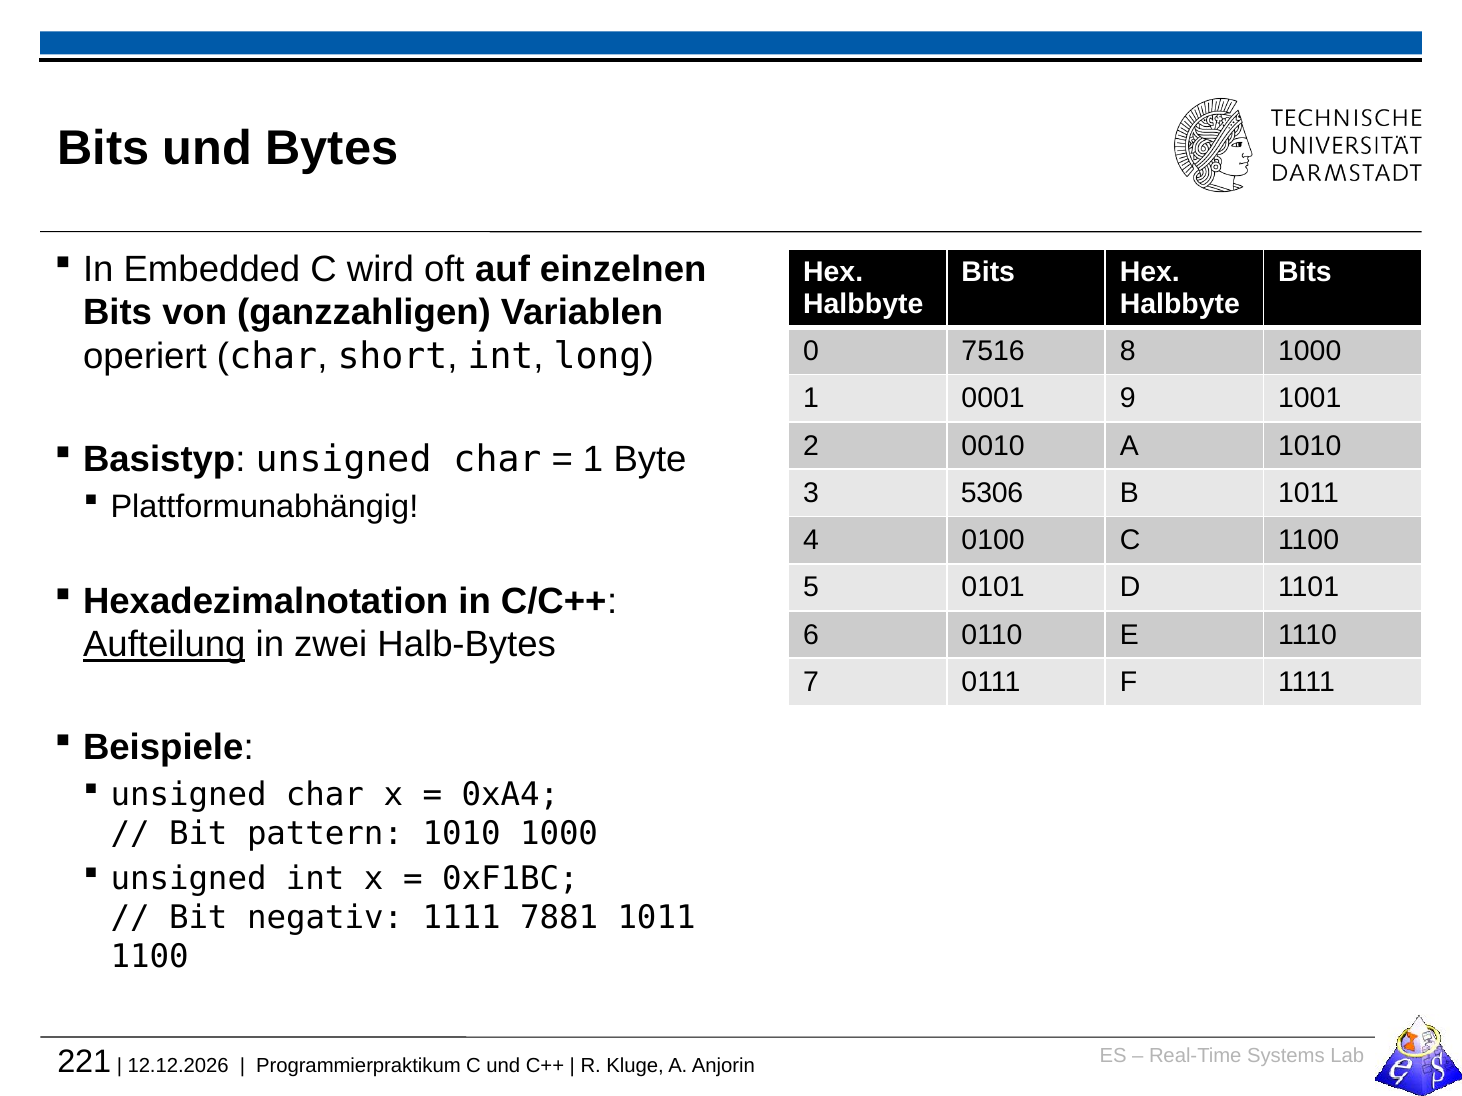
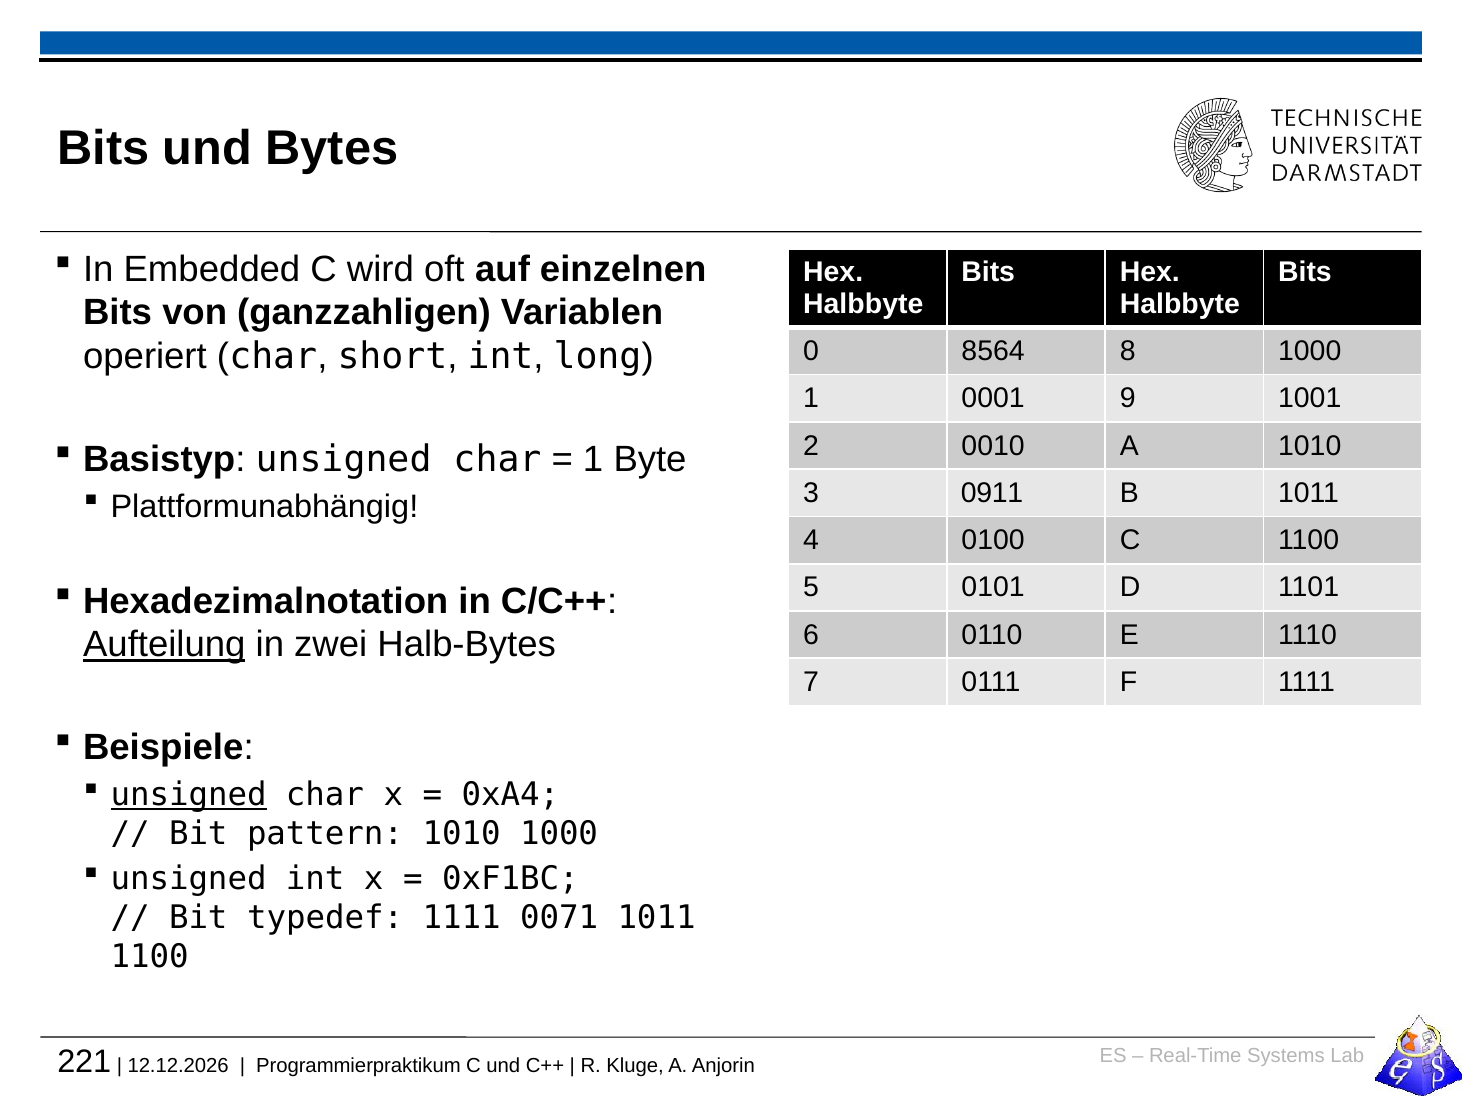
7516: 7516 -> 8564
5306: 5306 -> 0911
unsigned at (189, 795) underline: none -> present
negativ: negativ -> typedef
7881: 7881 -> 0071
